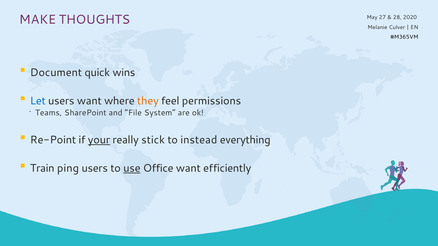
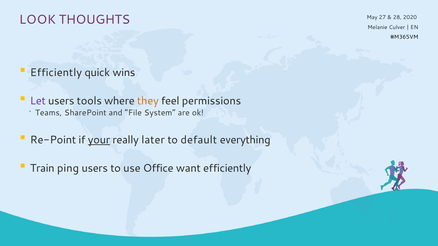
MAKE: MAKE -> LOOK
Document at (56, 73): Document -> Efficiently
Let colour: blue -> purple
users want: want -> tools
stick: stick -> later
instead: instead -> default
use underline: present -> none
